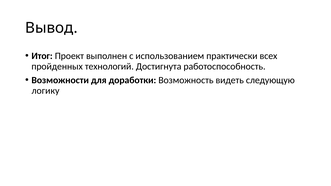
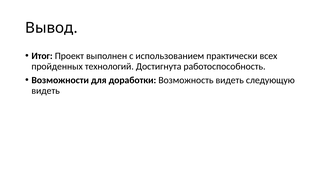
логику at (46, 91): логику -> видеть
